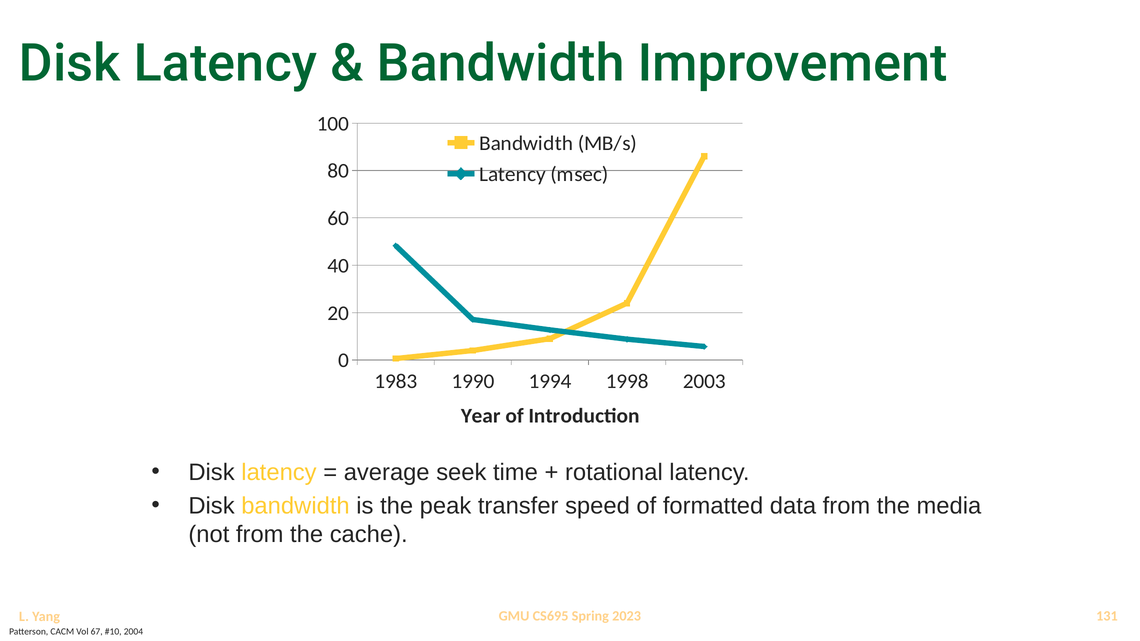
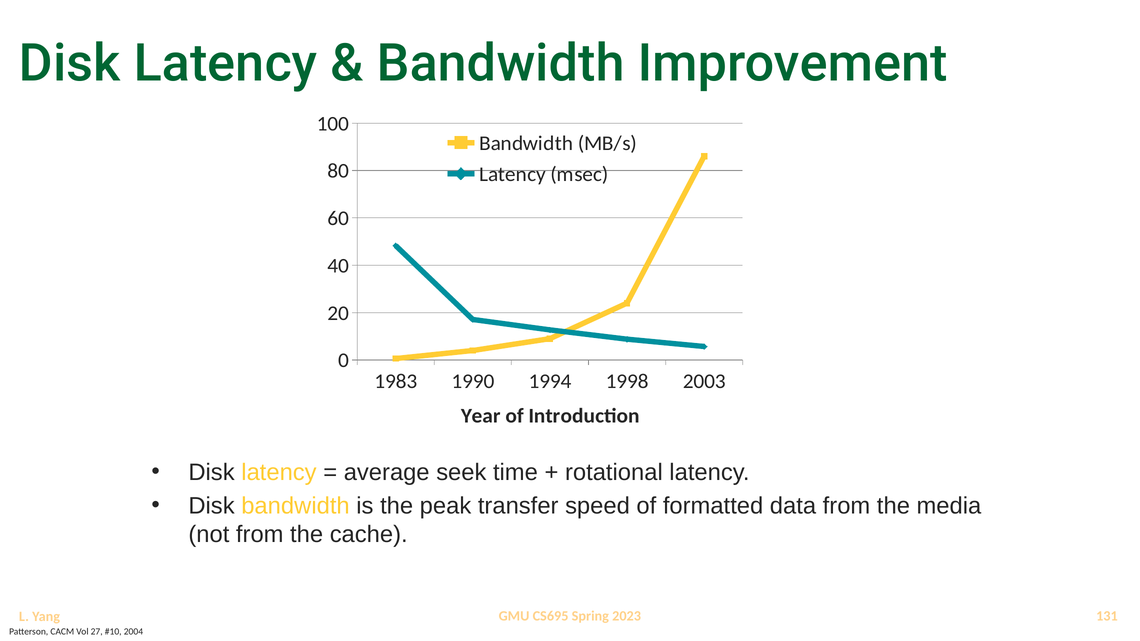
67: 67 -> 27
